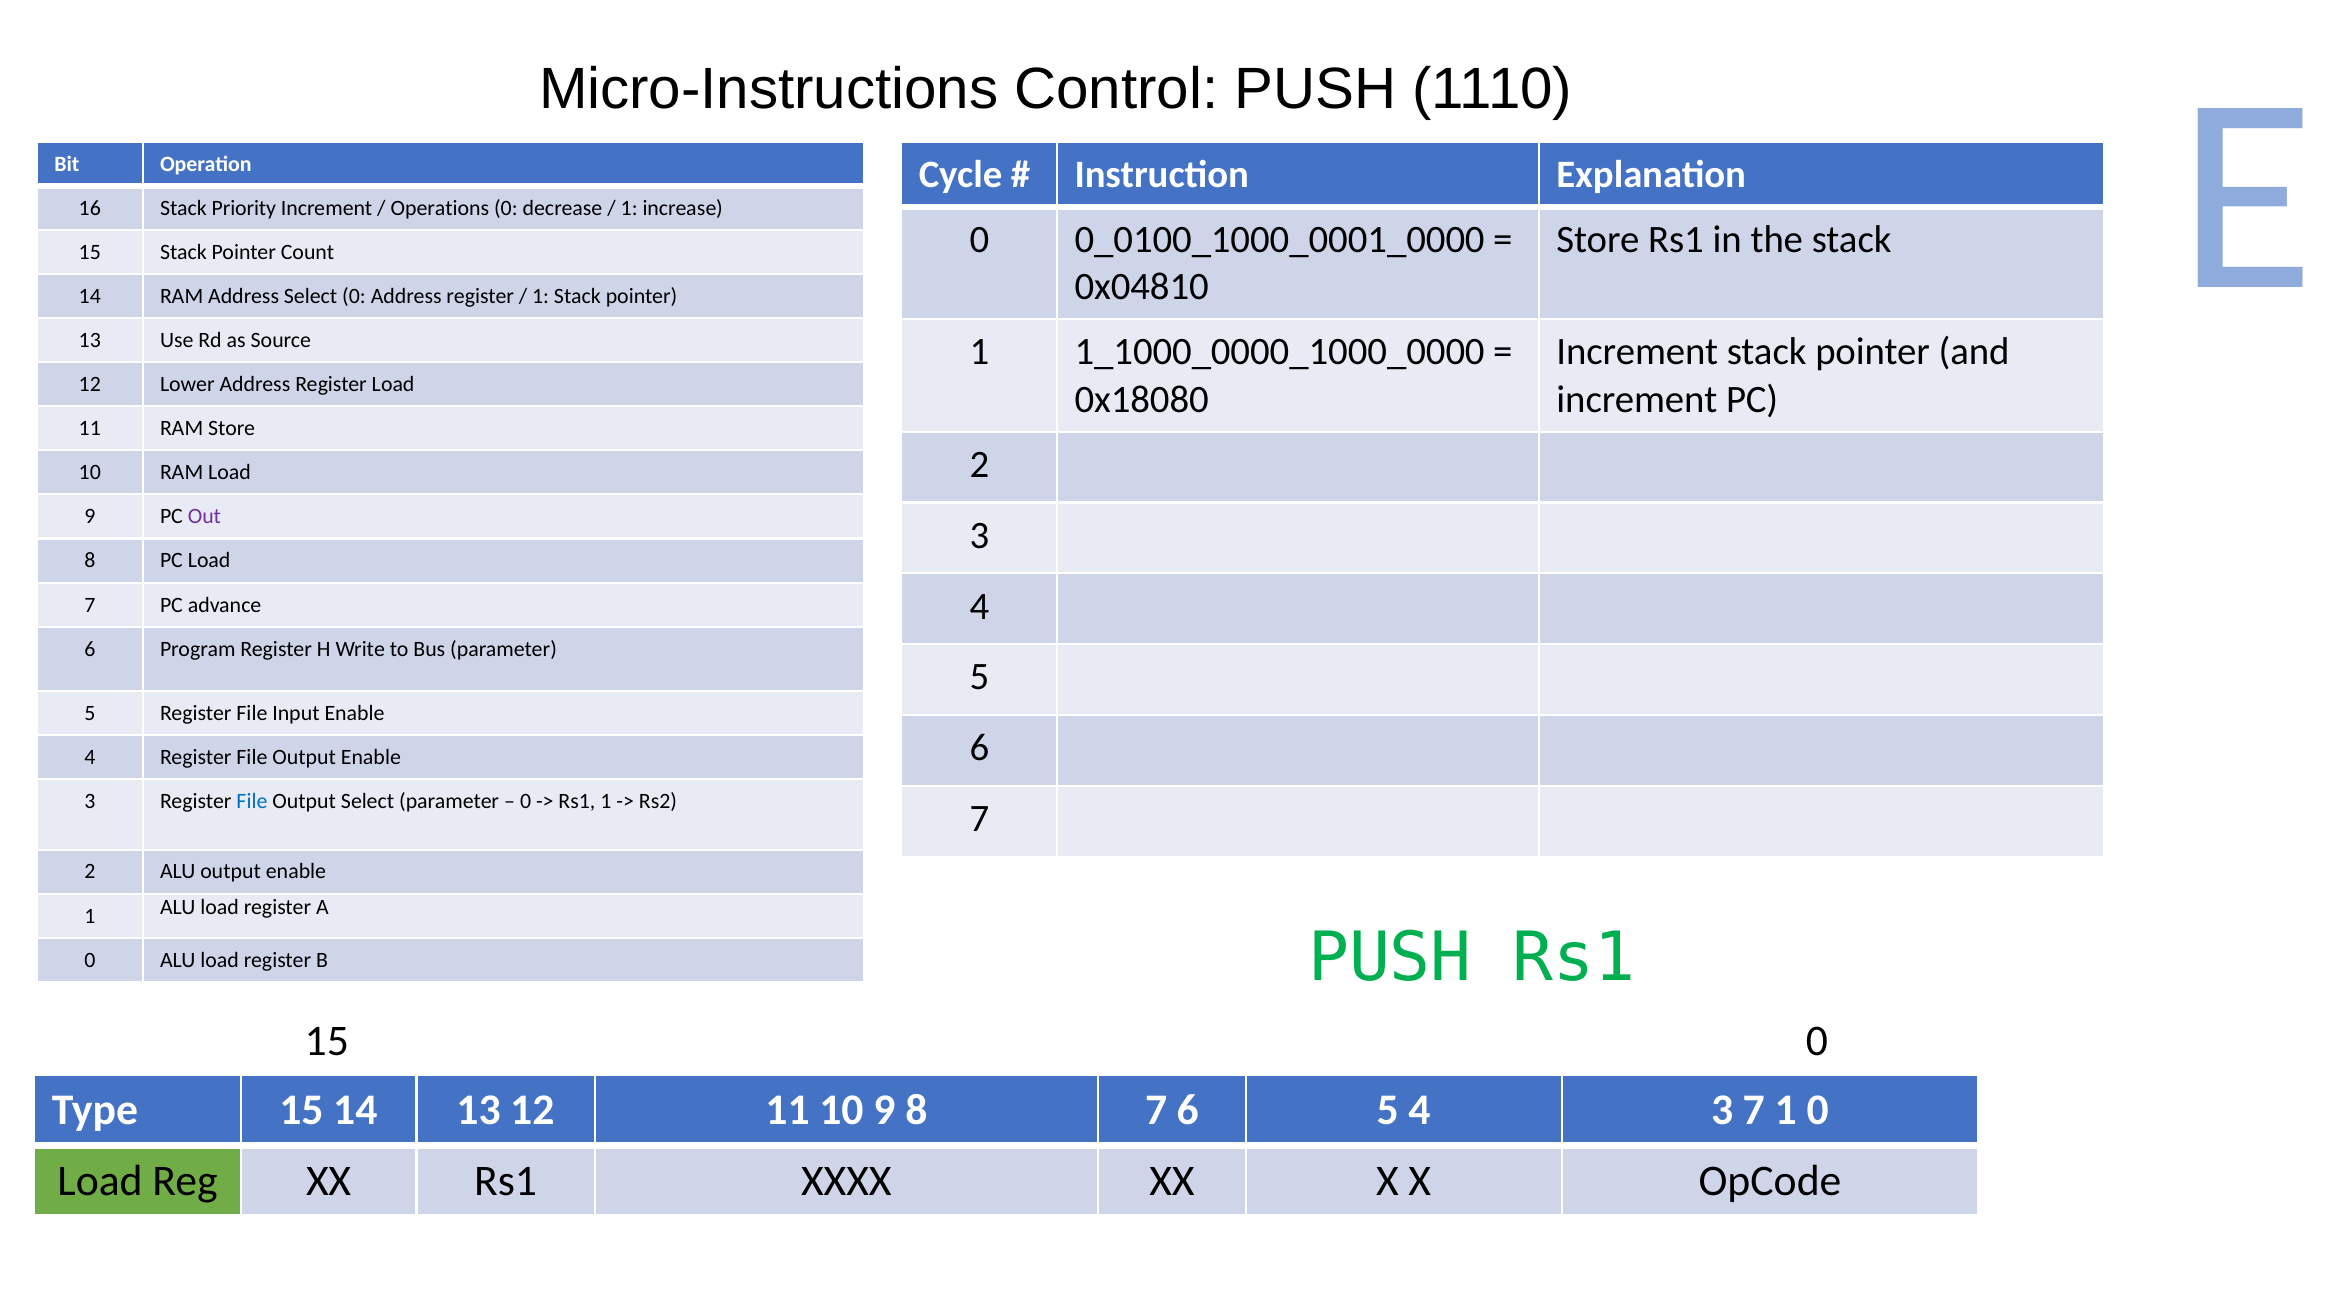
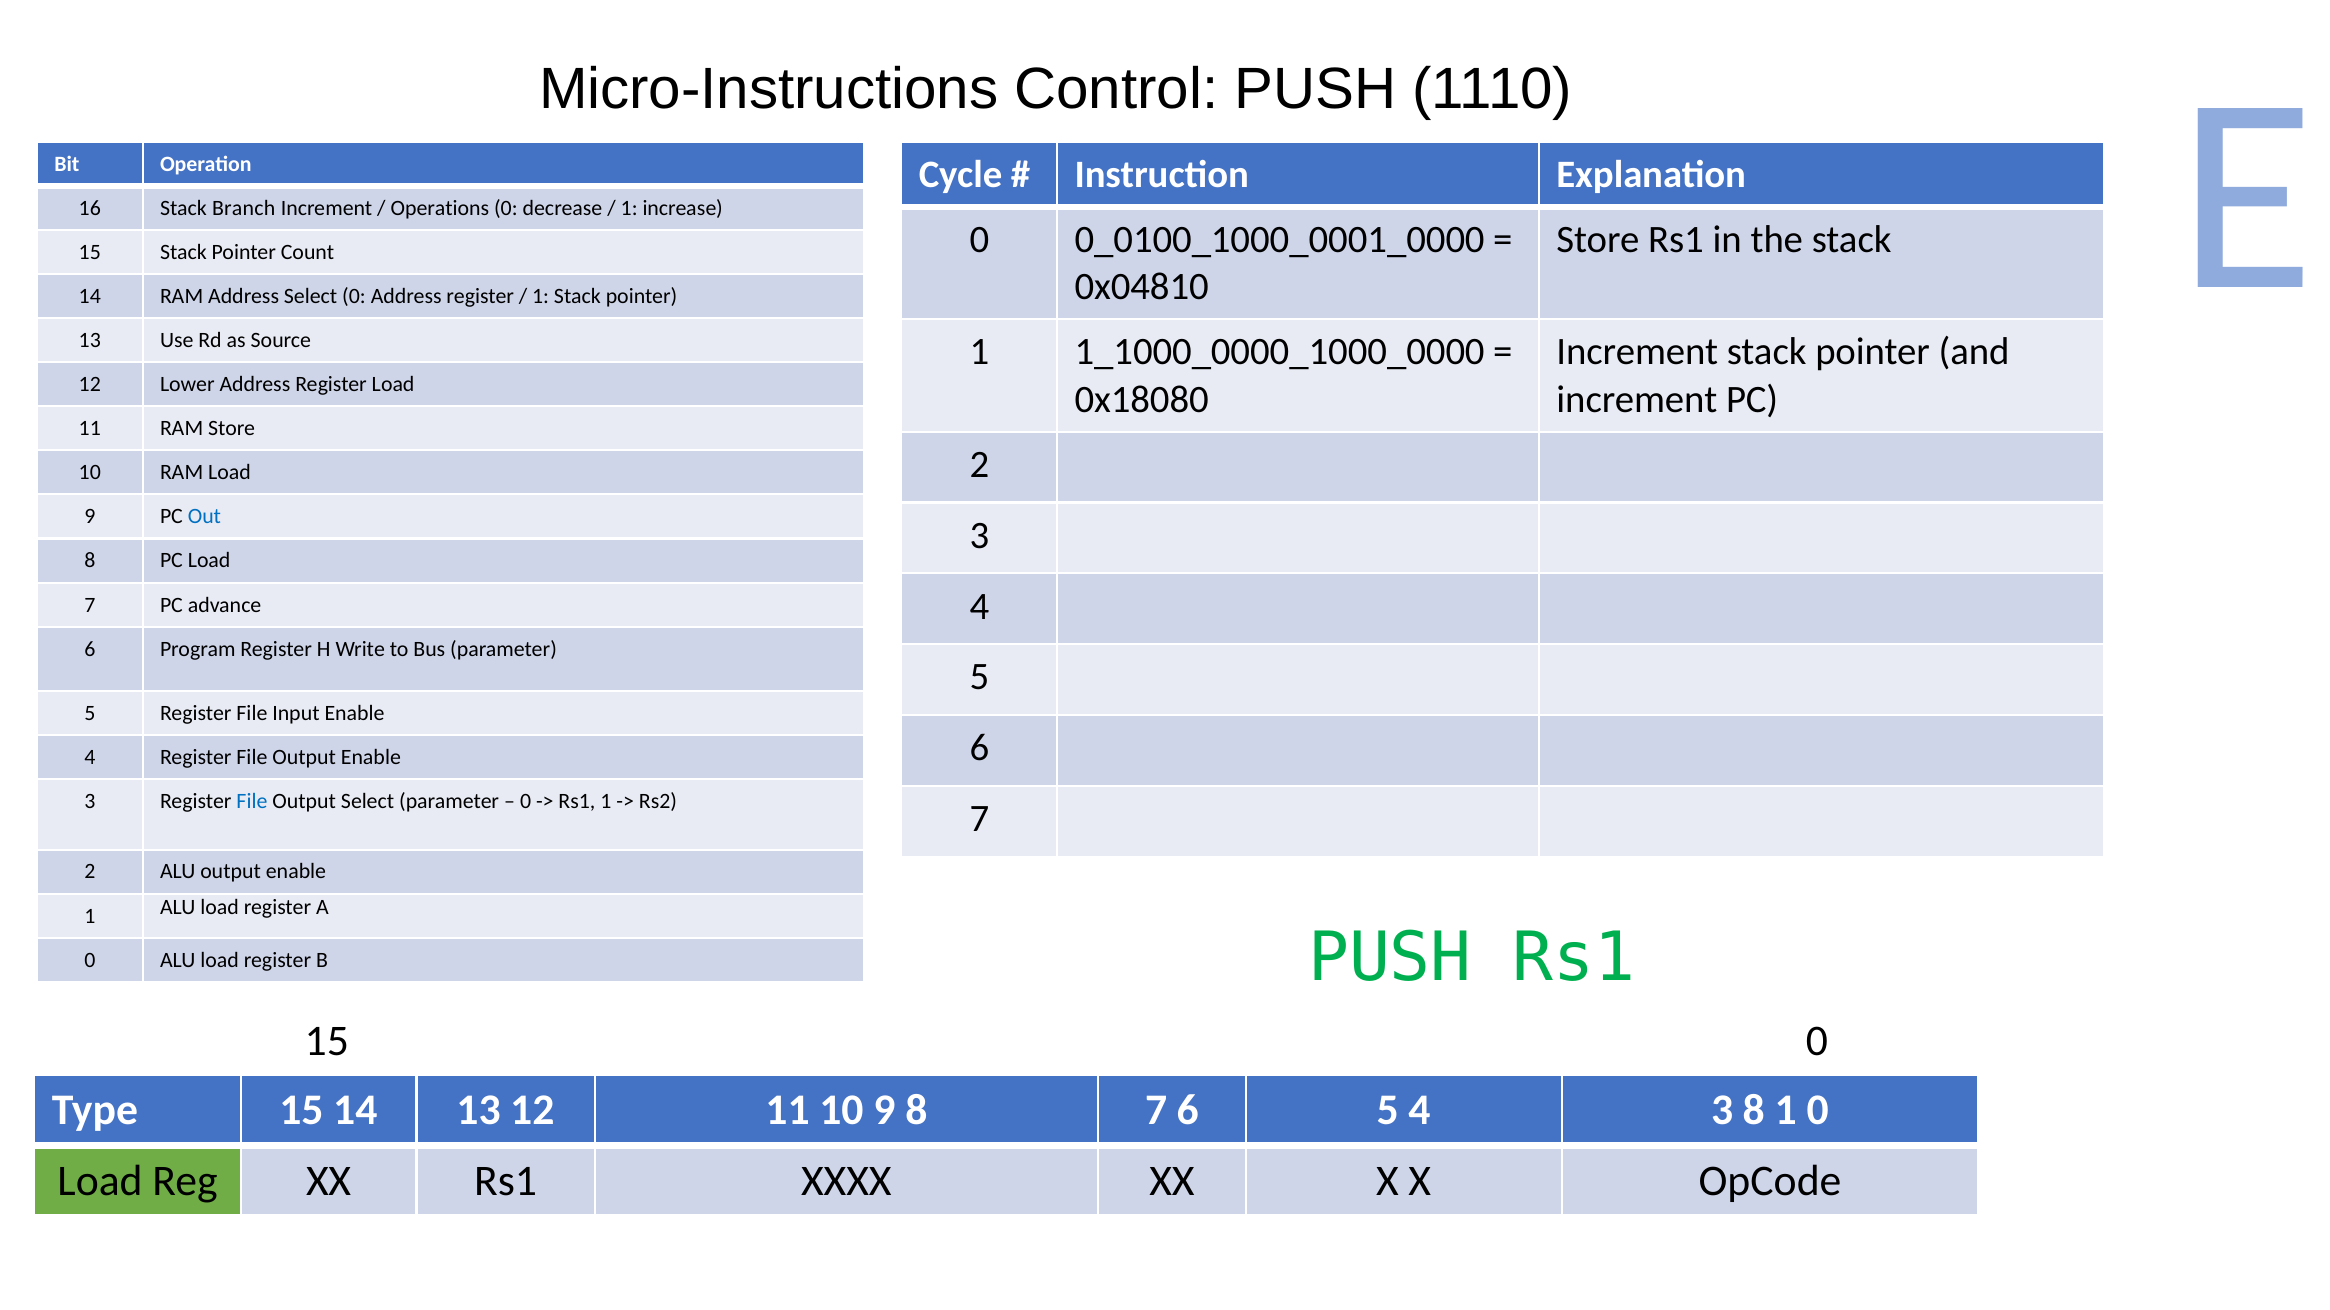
Priority: Priority -> Branch
Out colour: purple -> blue
3 7: 7 -> 8
